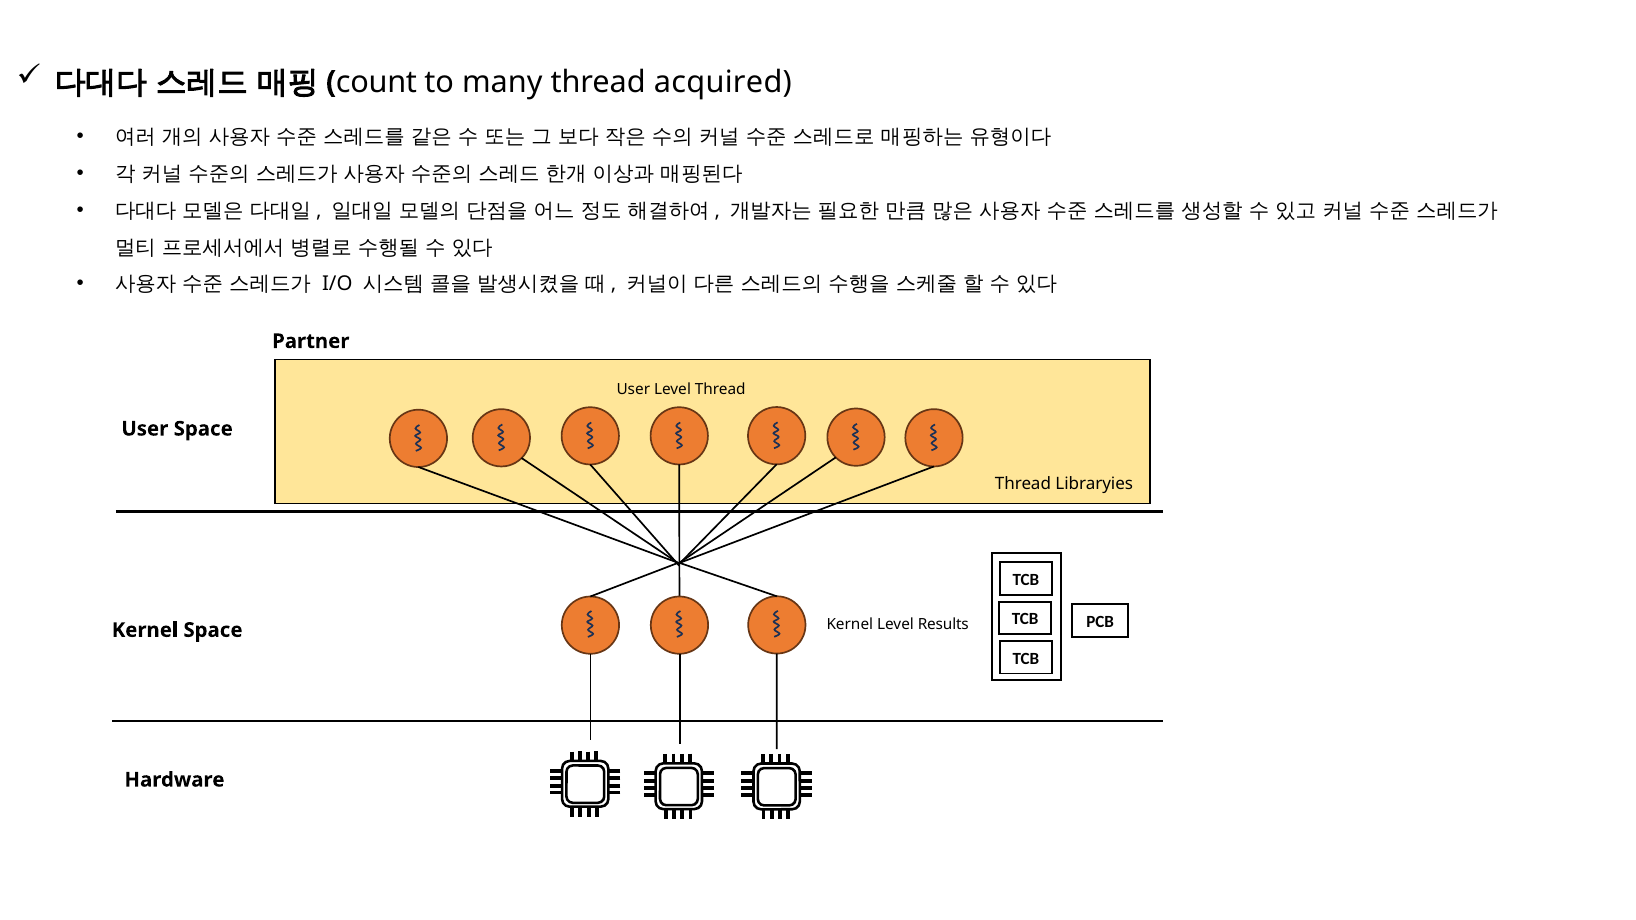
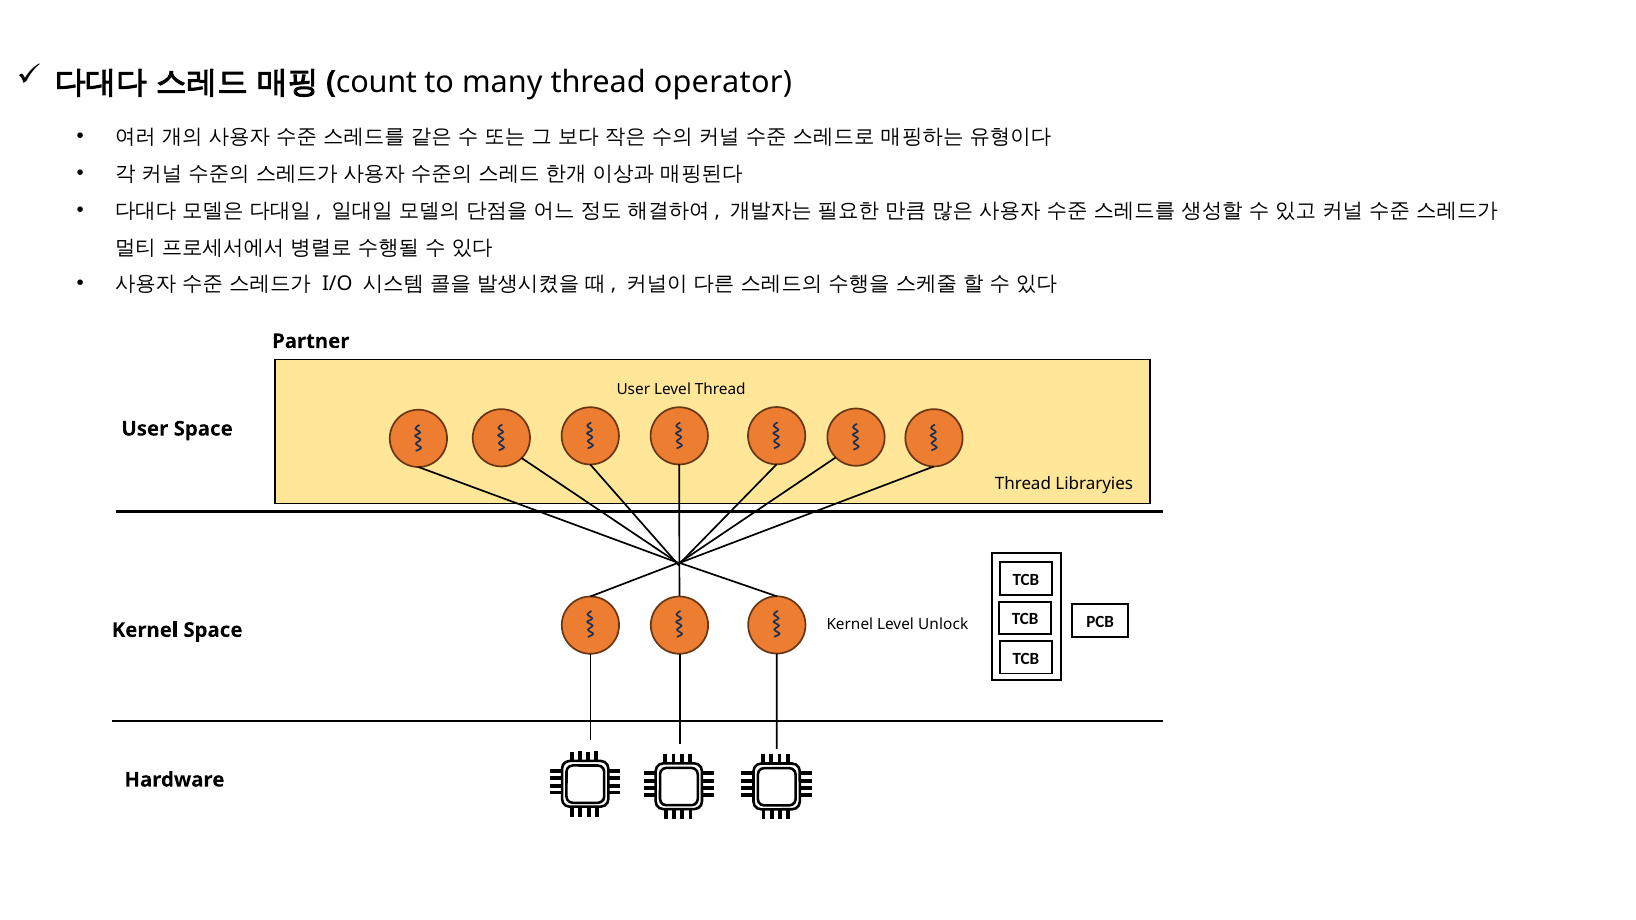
acquired: acquired -> operator
Results: Results -> Unlock
